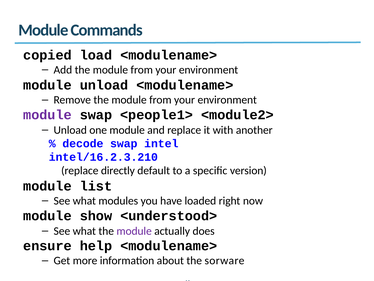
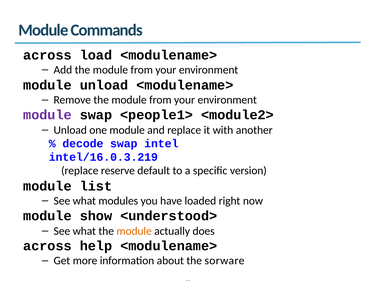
copied at (47, 55): copied -> across
intel/16.2.3.210: intel/16.2.3.210 -> intel/16.0.3.219
directly: directly -> reserve
module at (134, 231) colour: purple -> orange
ensure at (47, 246): ensure -> across
